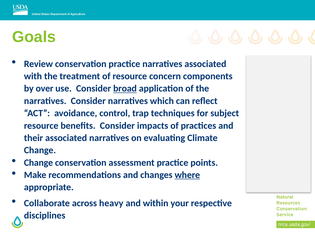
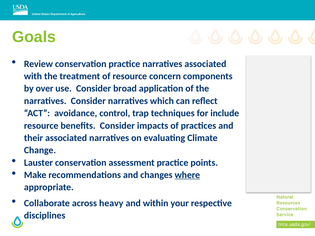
broad underline: present -> none
subject: subject -> include
Change at (38, 163): Change -> Lauster
